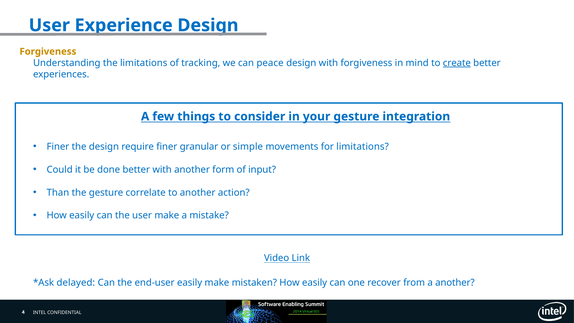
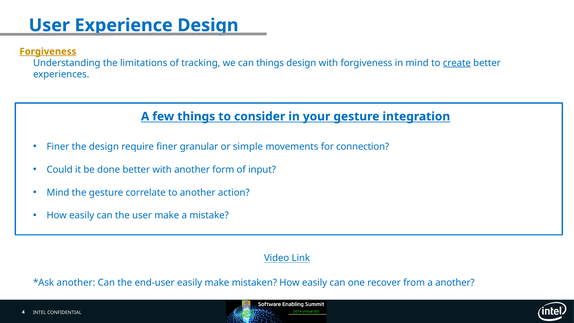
Forgiveness at (48, 51) underline: none -> present
can peace: peace -> things
for limitations: limitations -> connection
Than at (58, 192): Than -> Mind
delayed at (76, 282): delayed -> another
